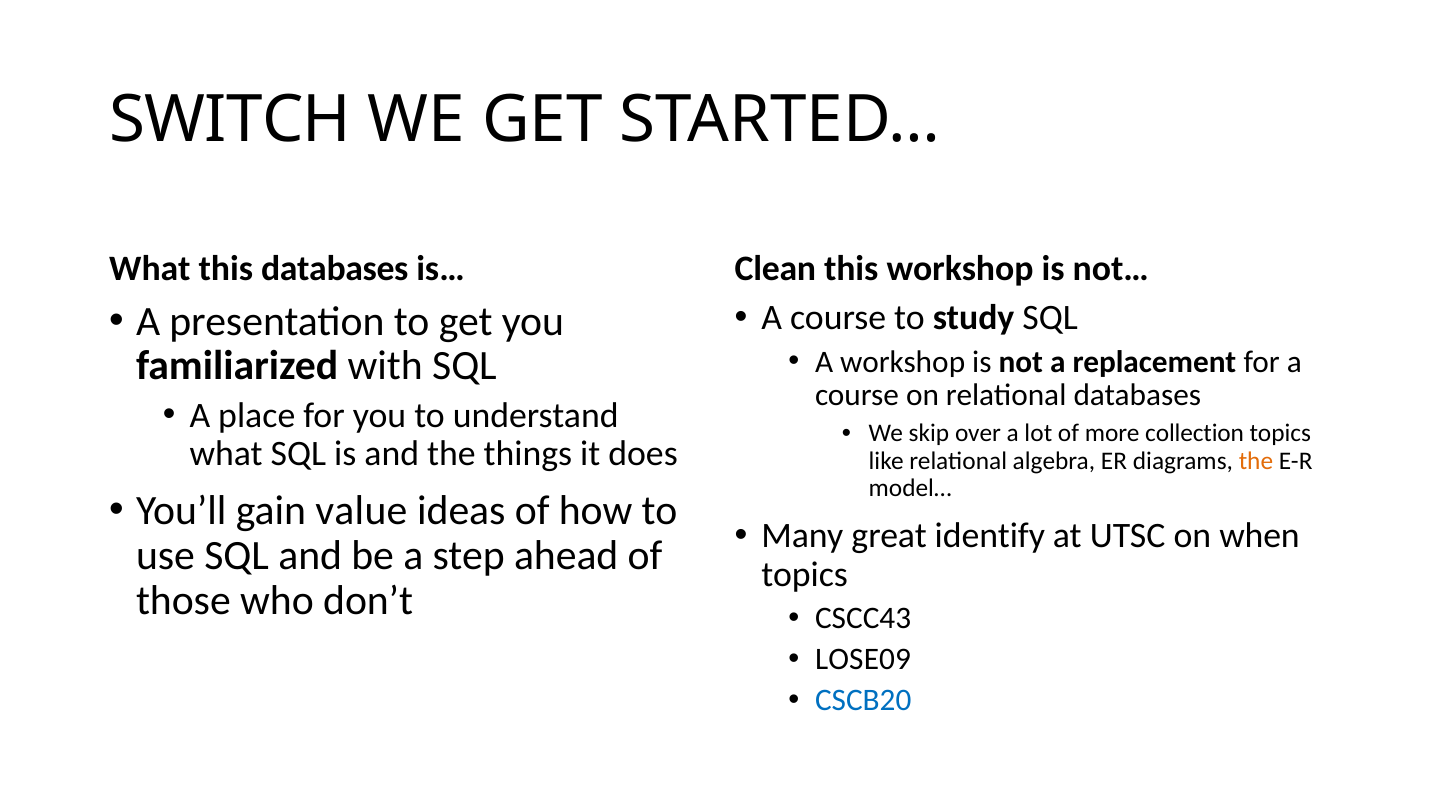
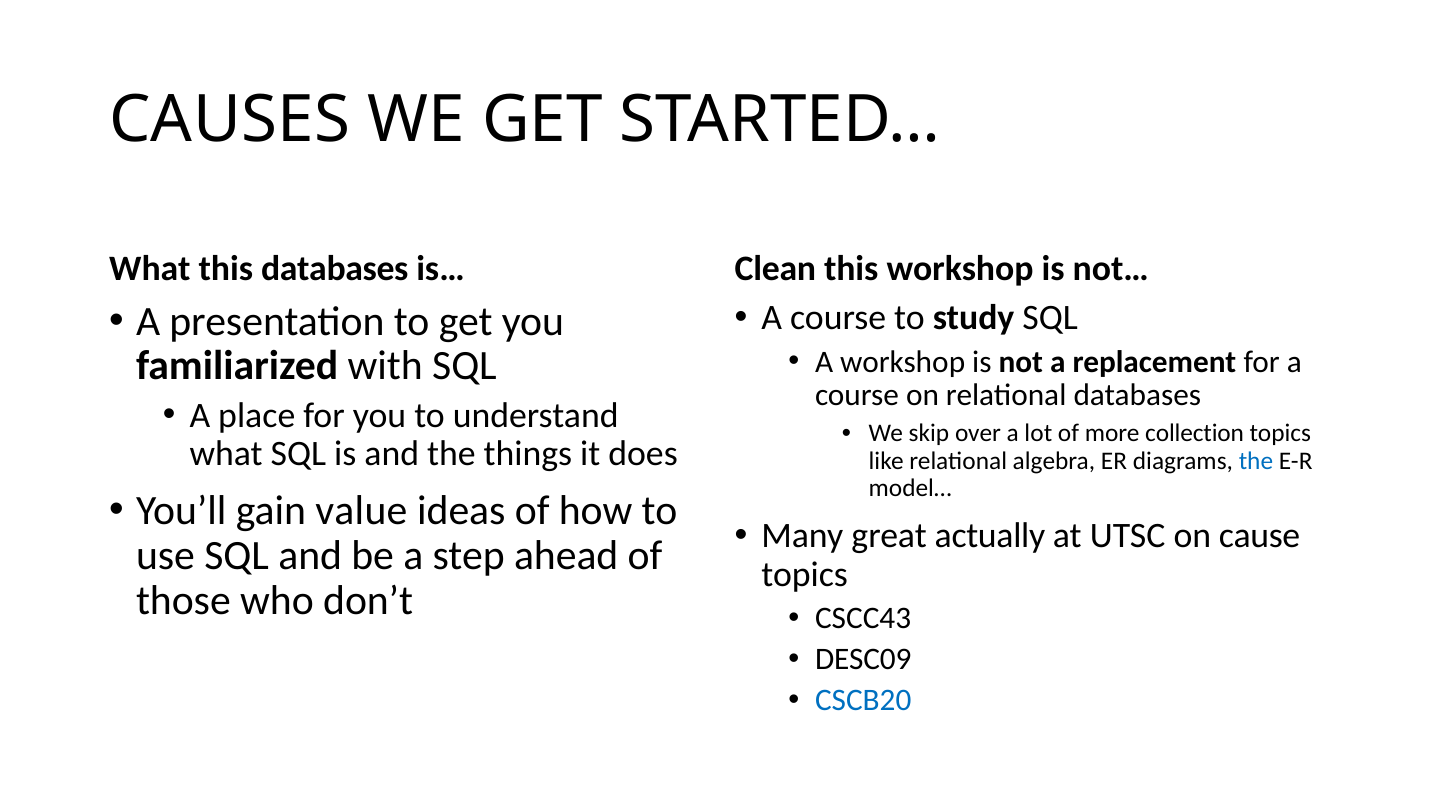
SWITCH: SWITCH -> CAUSES
the at (1256, 461) colour: orange -> blue
identify: identify -> actually
when: when -> cause
LOSE09: LOSE09 -> DESC09
